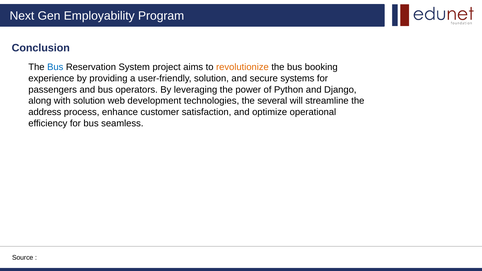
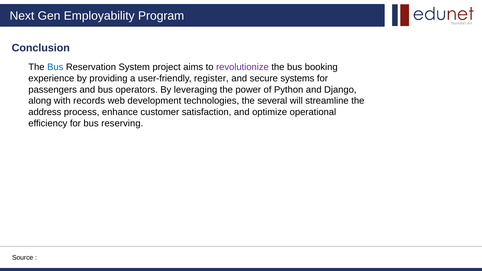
revolutionize colour: orange -> purple
user-friendly solution: solution -> register
with solution: solution -> records
seamless: seamless -> reserving
